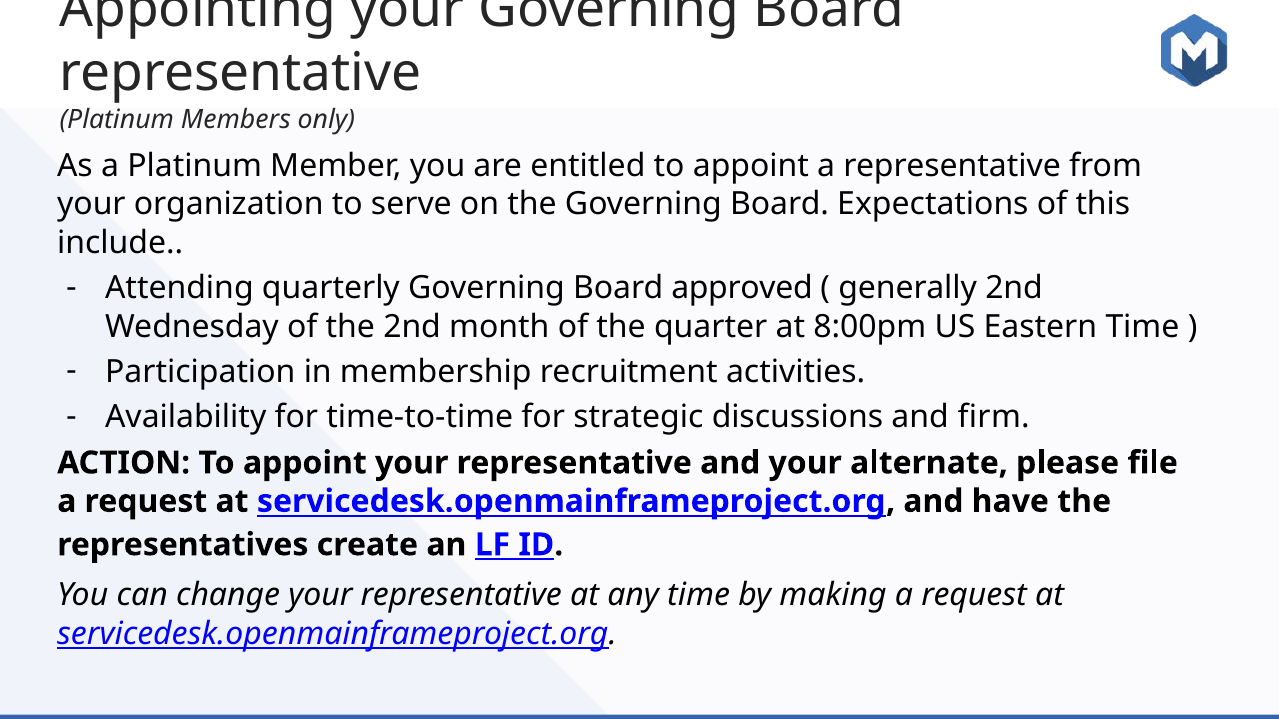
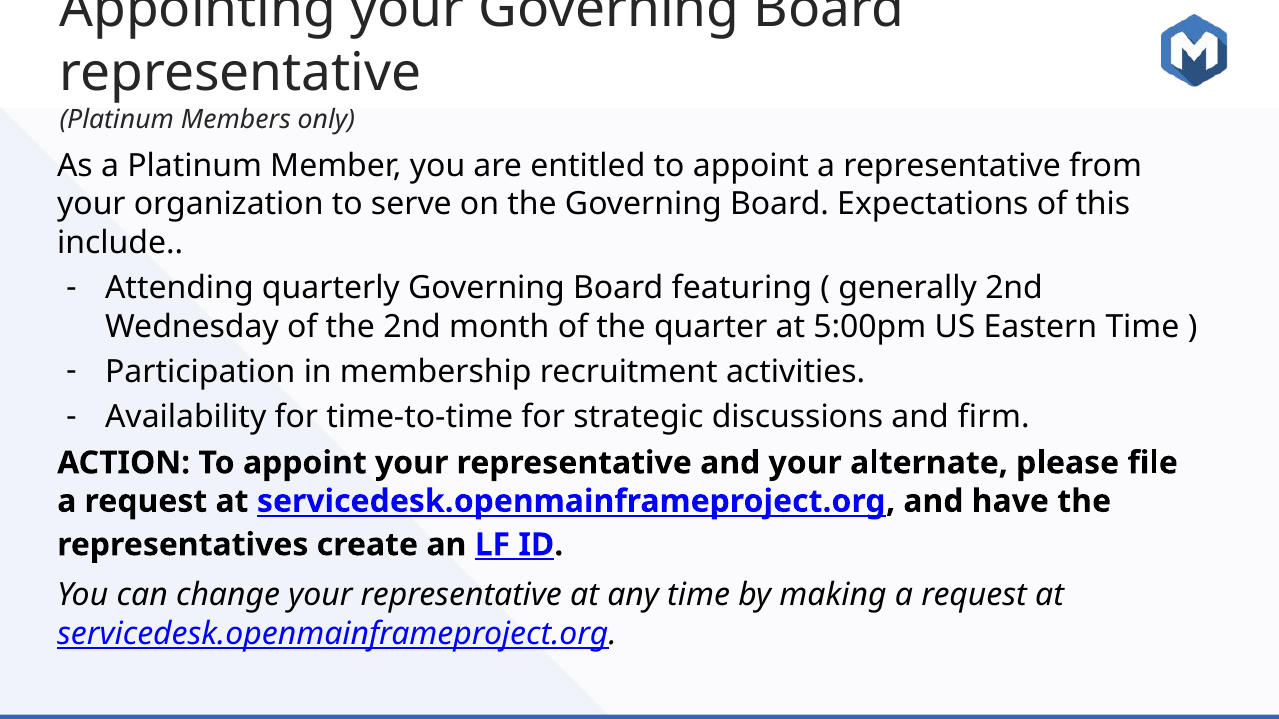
approved: approved -> featuring
8:00pm: 8:00pm -> 5:00pm
